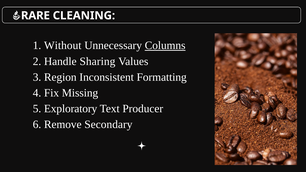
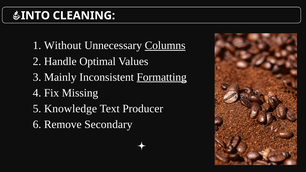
RARE: RARE -> INTO
Sharing: Sharing -> Optimal
Region: Region -> Mainly
Formatting underline: none -> present
Exploratory: Exploratory -> Knowledge
